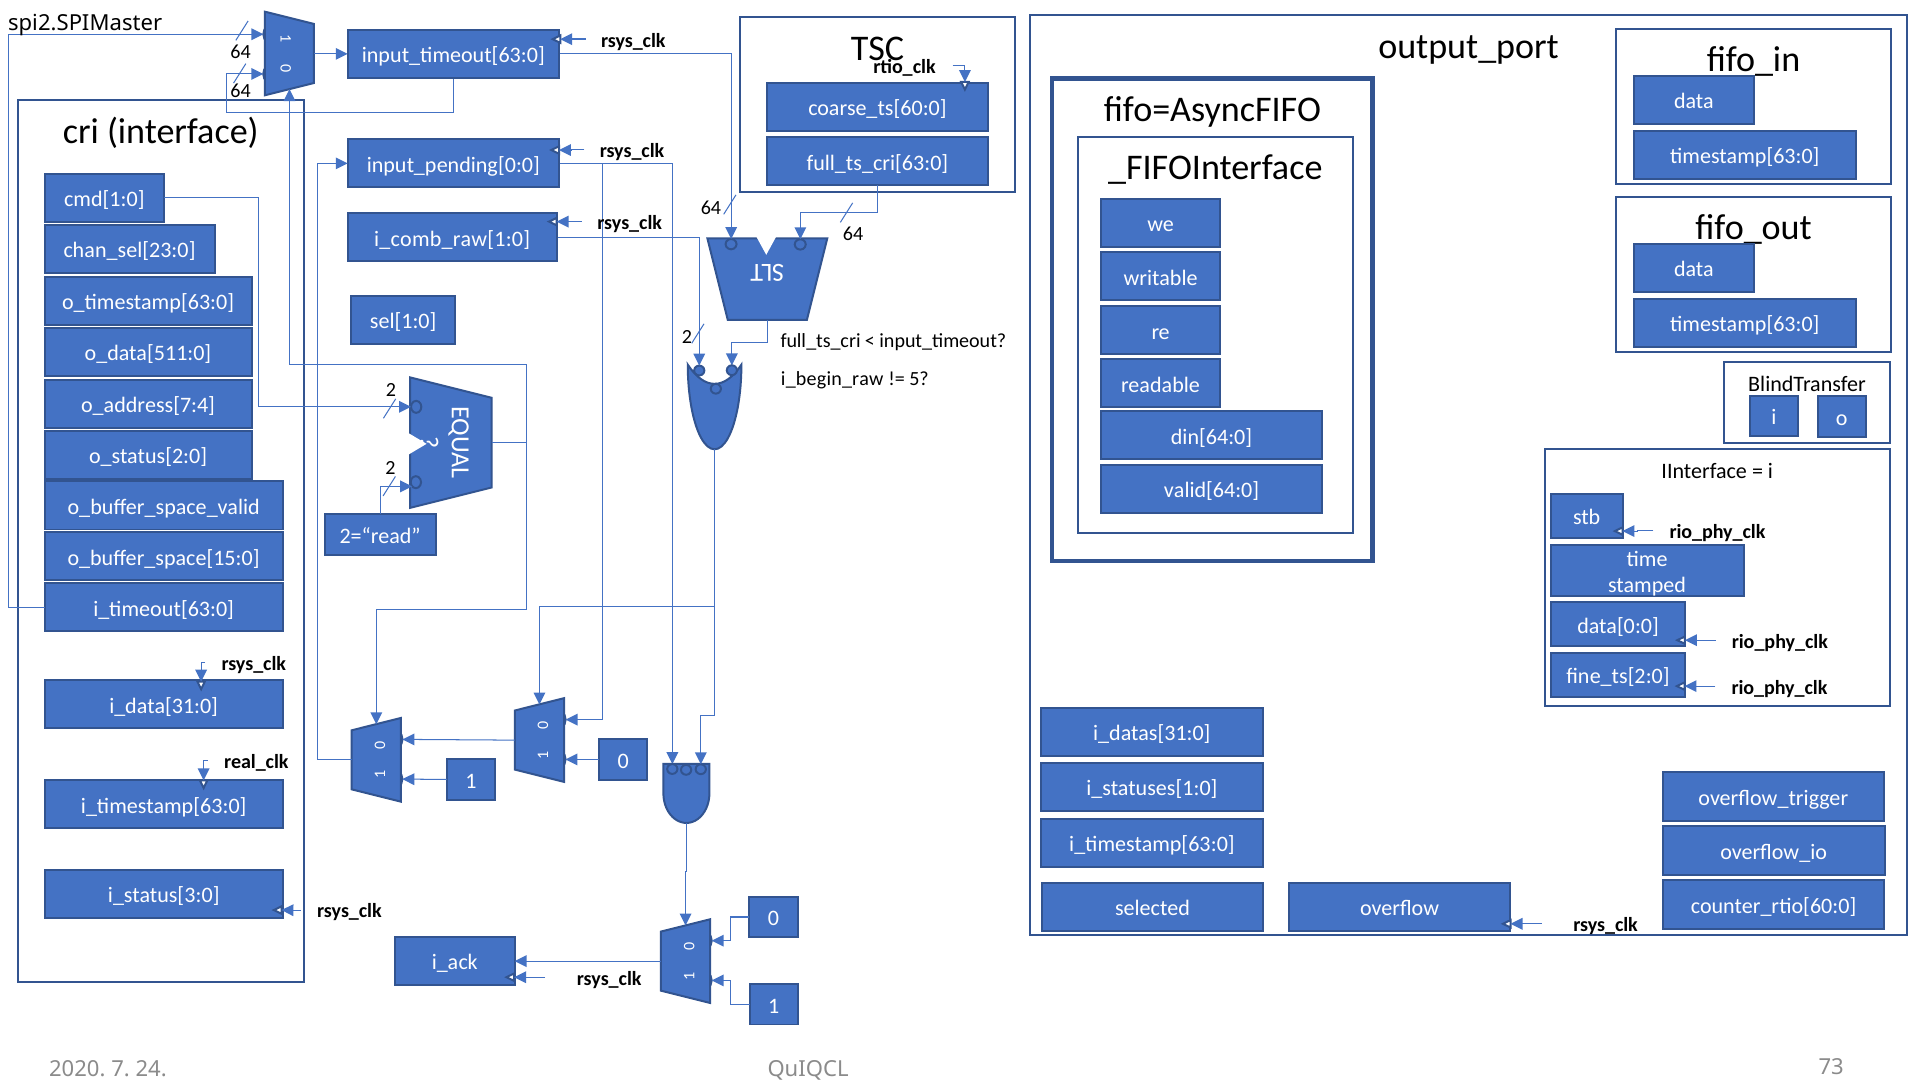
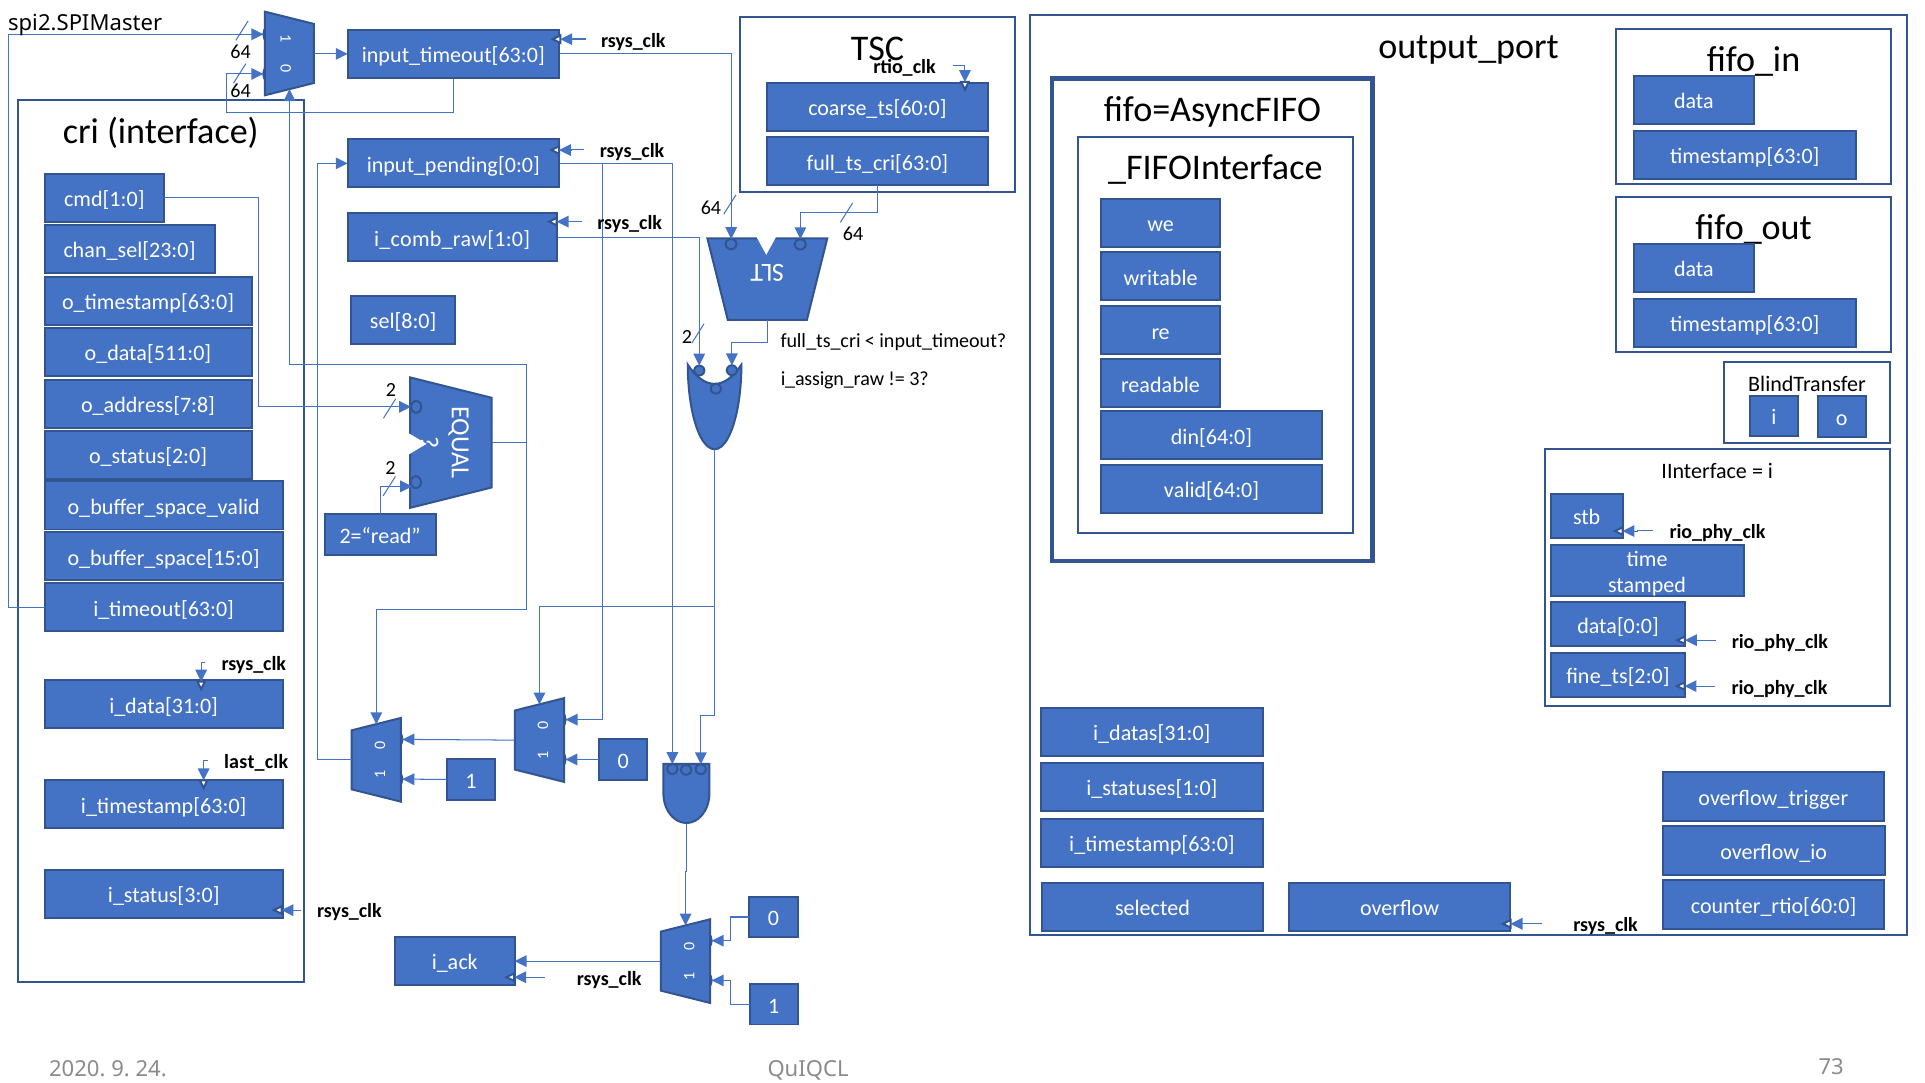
sel[1:0: sel[1:0 -> sel[8:0
i_begin_raw: i_begin_raw -> i_assign_raw
5: 5 -> 3
o_address[7:4: o_address[7:4 -> o_address[7:8
real_clk: real_clk -> last_clk
7: 7 -> 9
